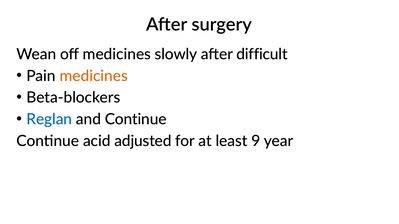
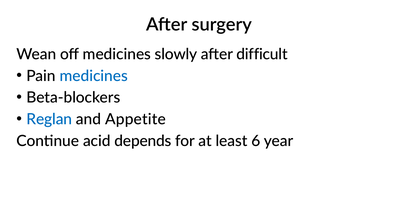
medicines at (94, 76) colour: orange -> blue
and Continue: Continue -> Appetite
adjusted: adjusted -> depends
9: 9 -> 6
